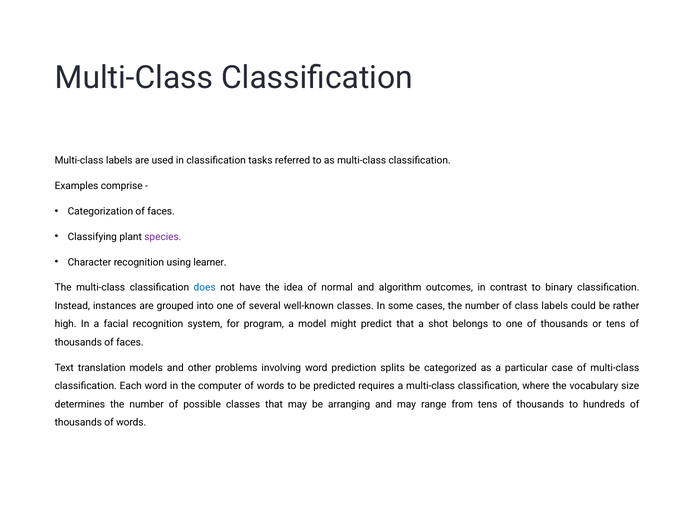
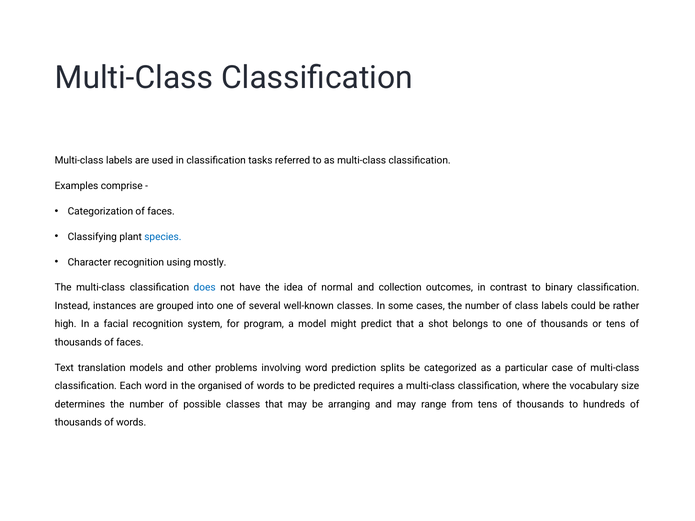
species colour: purple -> blue
learner: learner -> mostly
algorithm: algorithm -> collection
computer: computer -> organised
